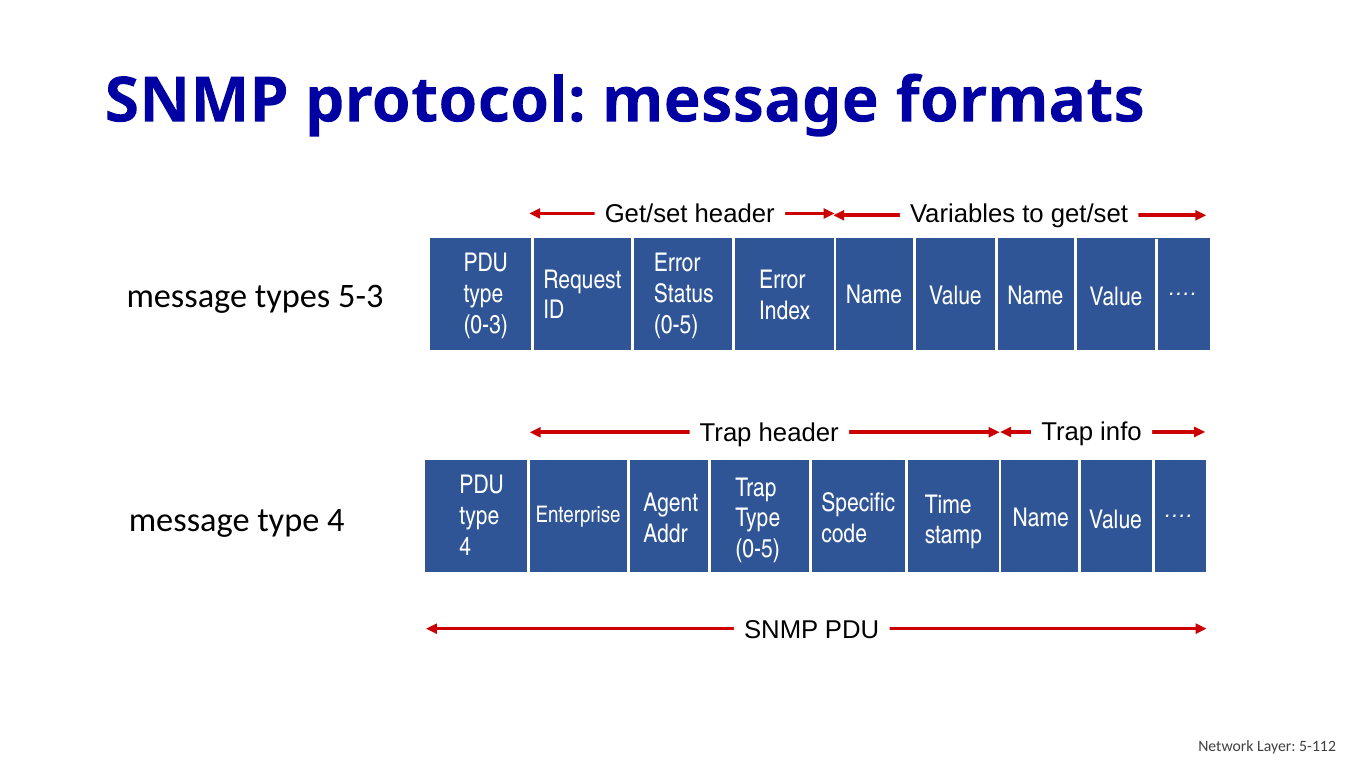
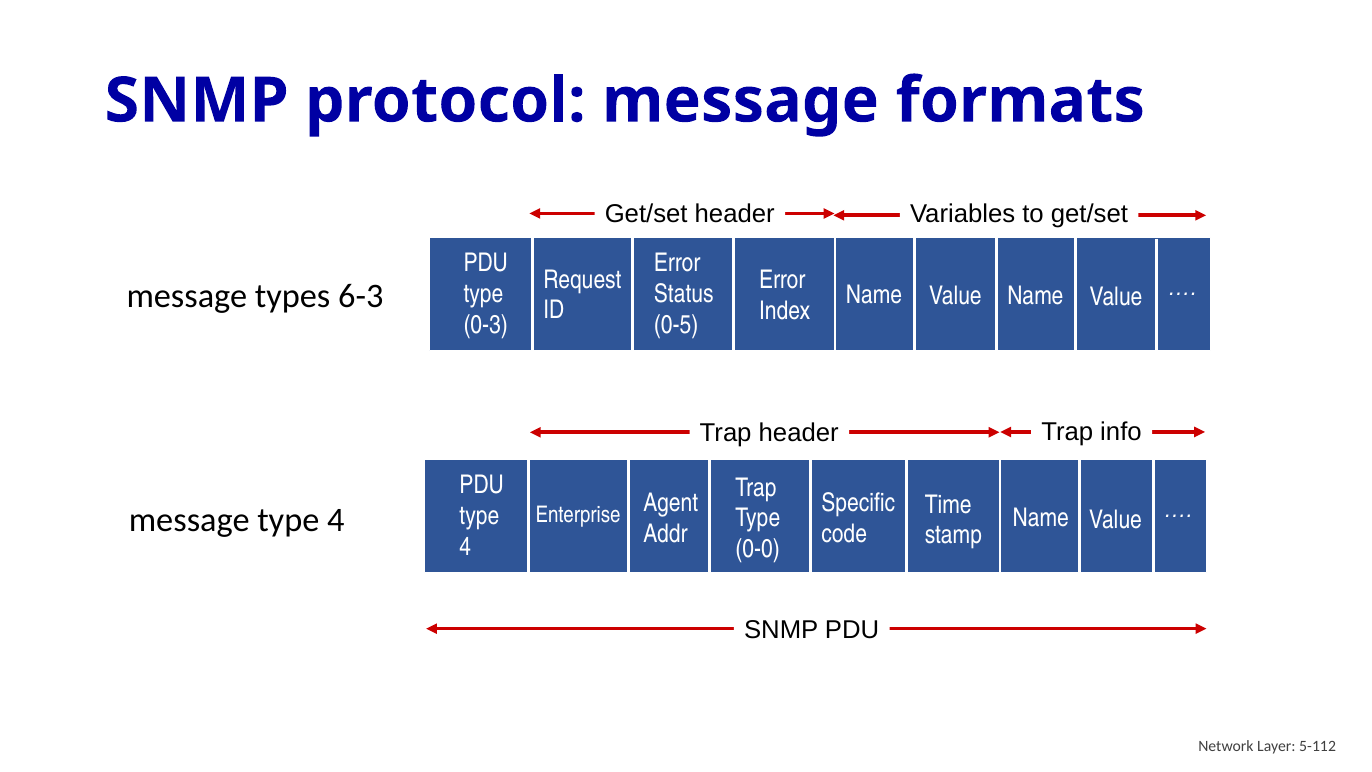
5-3: 5-3 -> 6-3
0-5 at (758, 549): 0-5 -> 0-0
